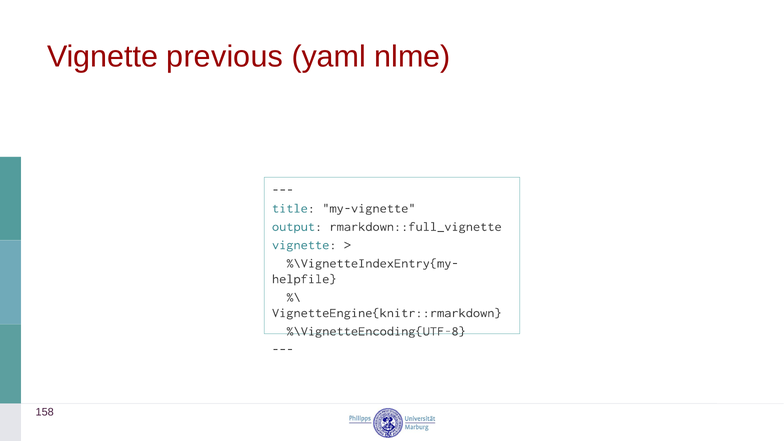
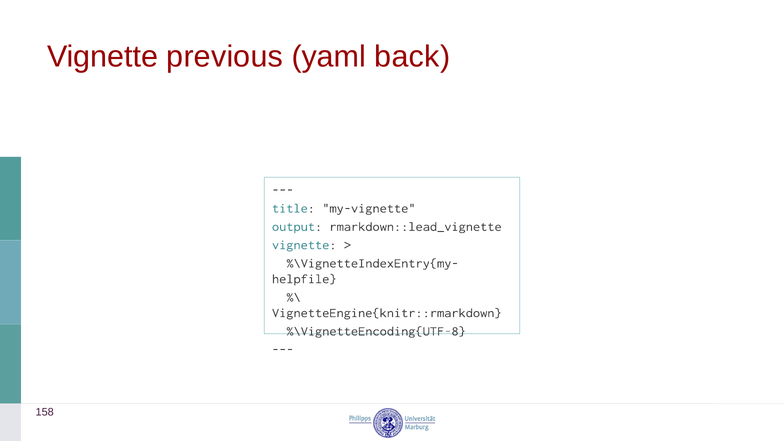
nlme: nlme -> back
rmarkdown::full_vignette: rmarkdown::full_vignette -> rmarkdown::lead_vignette
